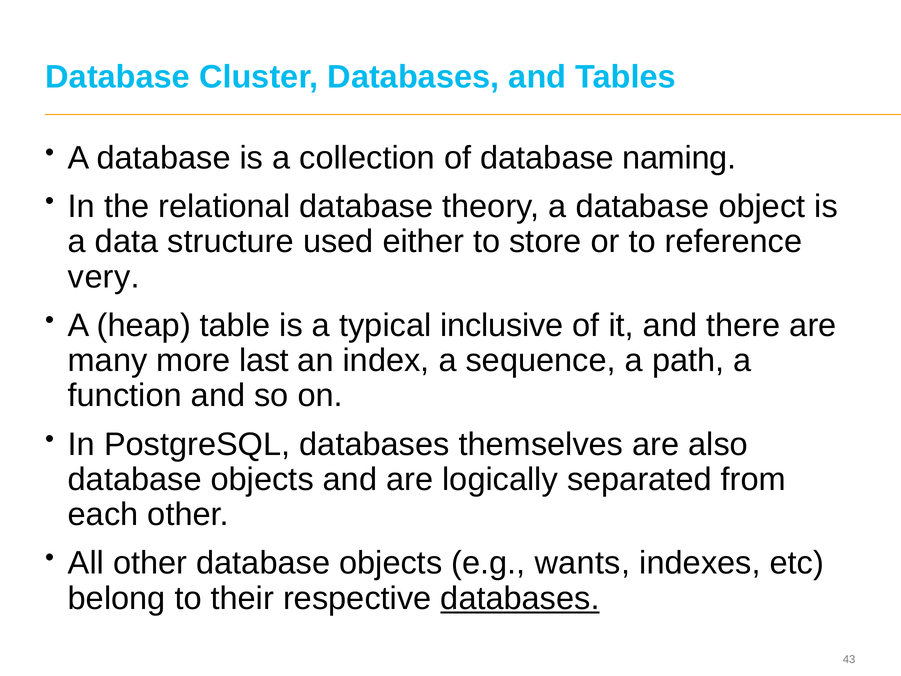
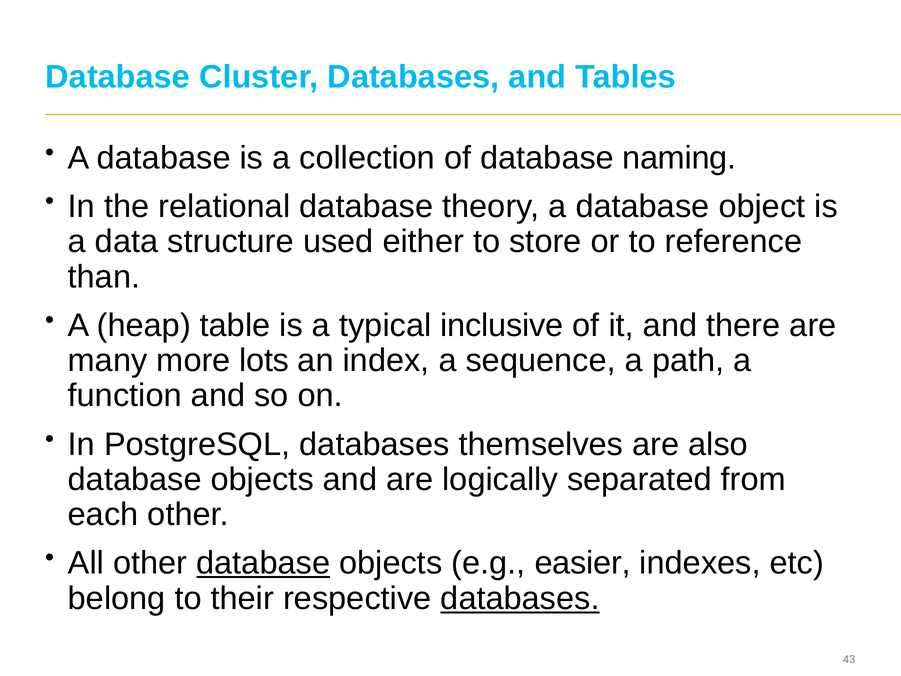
very: very -> than
last: last -> lots
database at (263, 563) underline: none -> present
wants: wants -> easier
